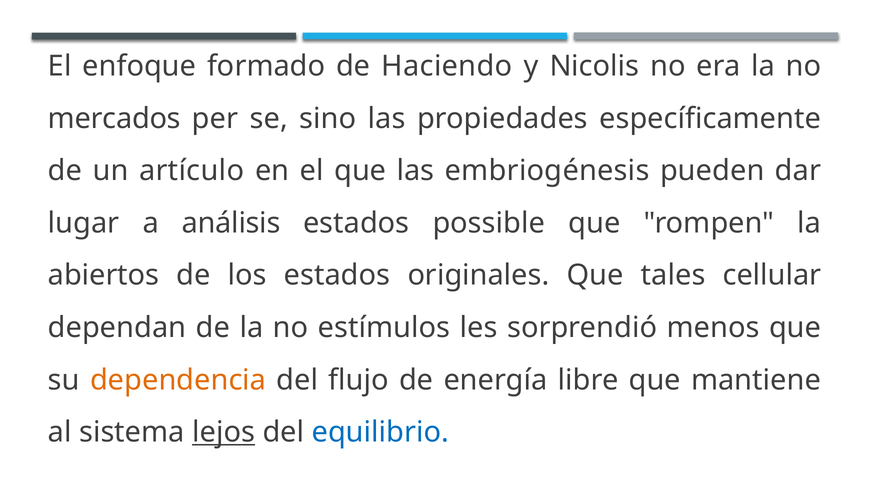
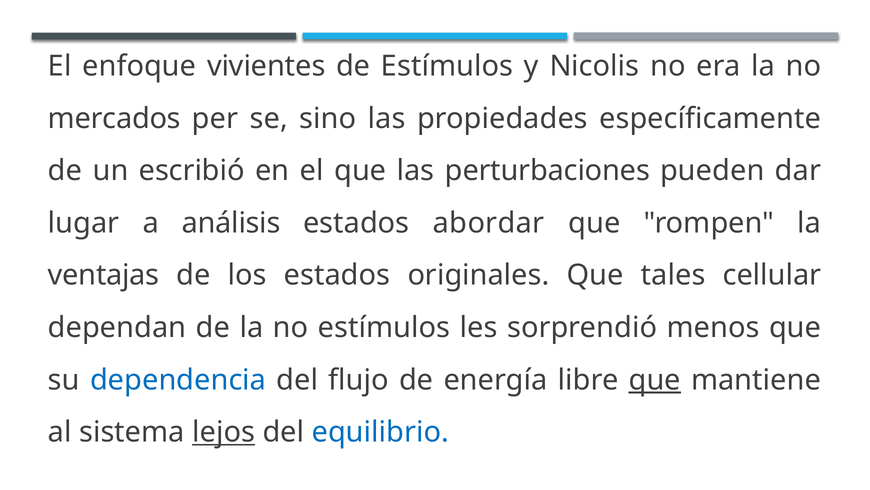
formado: formado -> vivientes
de Haciendo: Haciendo -> Estímulos
artículo: artículo -> escribió
embriogénesis: embriogénesis -> perturbaciones
possible: possible -> abordar
abiertos: abiertos -> ventajas
dependencia colour: orange -> blue
que at (655, 379) underline: none -> present
